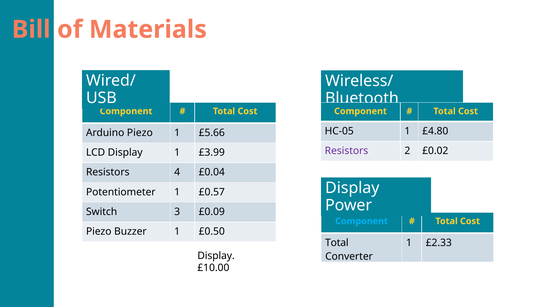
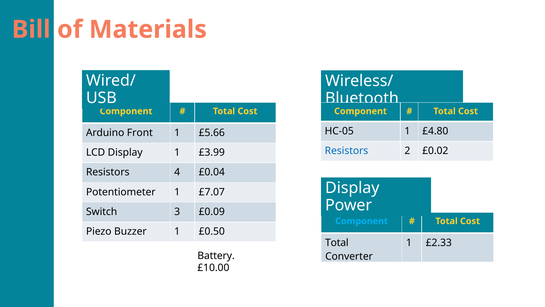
Arduino Piezo: Piezo -> Front
Resistors at (346, 151) colour: purple -> blue
£0.57: £0.57 -> £7.07
Display at (216, 255): Display -> Battery
